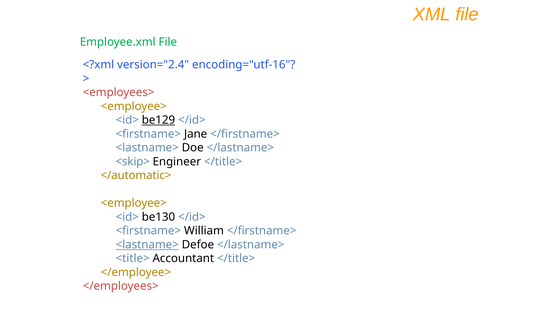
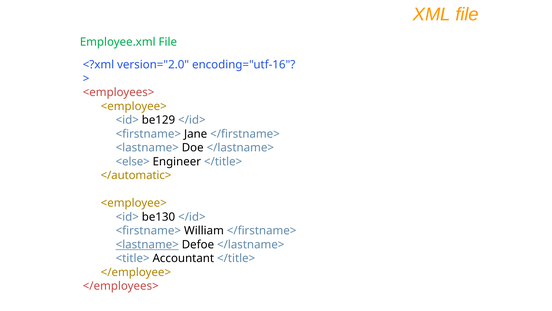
version="2.4: version="2.4 -> version="2.0
be129 underline: present -> none
<skip>: <skip> -> <else>
